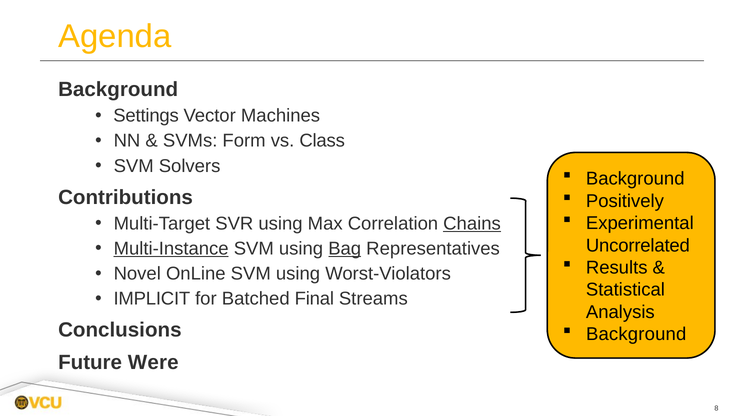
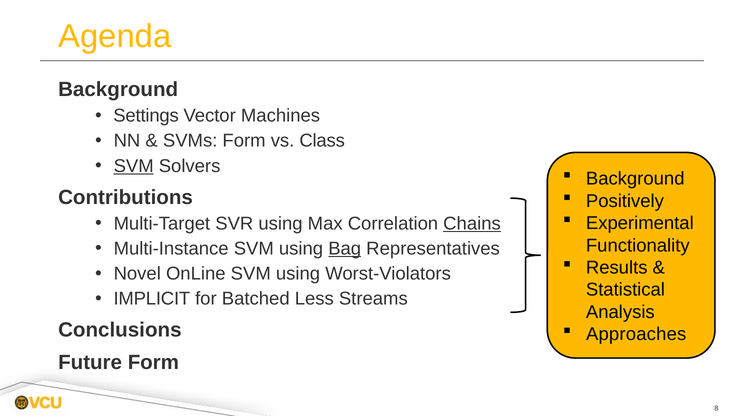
SVM at (134, 166) underline: none -> present
Uncorrelated: Uncorrelated -> Functionality
Multi-Instance underline: present -> none
Final: Final -> Less
Background at (636, 334): Background -> Approaches
Future Were: Were -> Form
